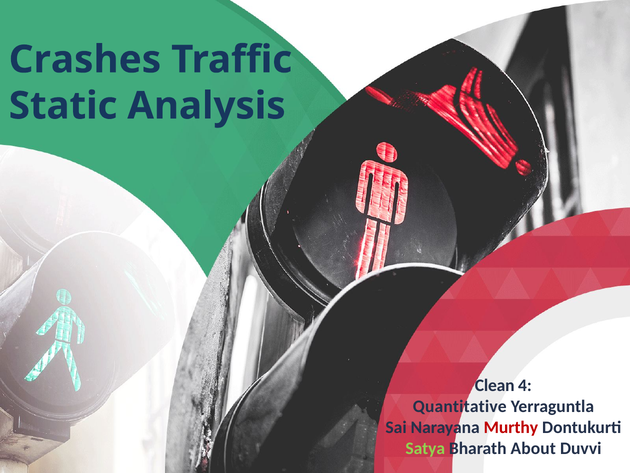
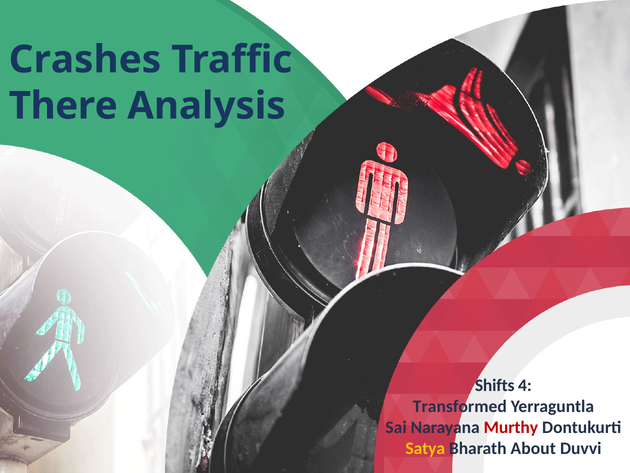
Static: Static -> There
Clean: Clean -> Shifts
Quantitative: Quantitative -> Transformed
Satya colour: light green -> yellow
